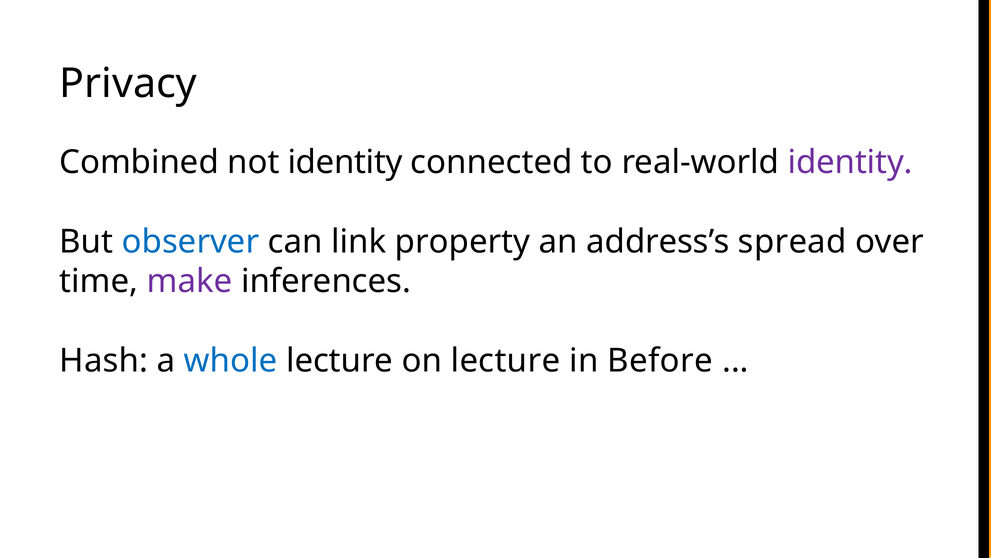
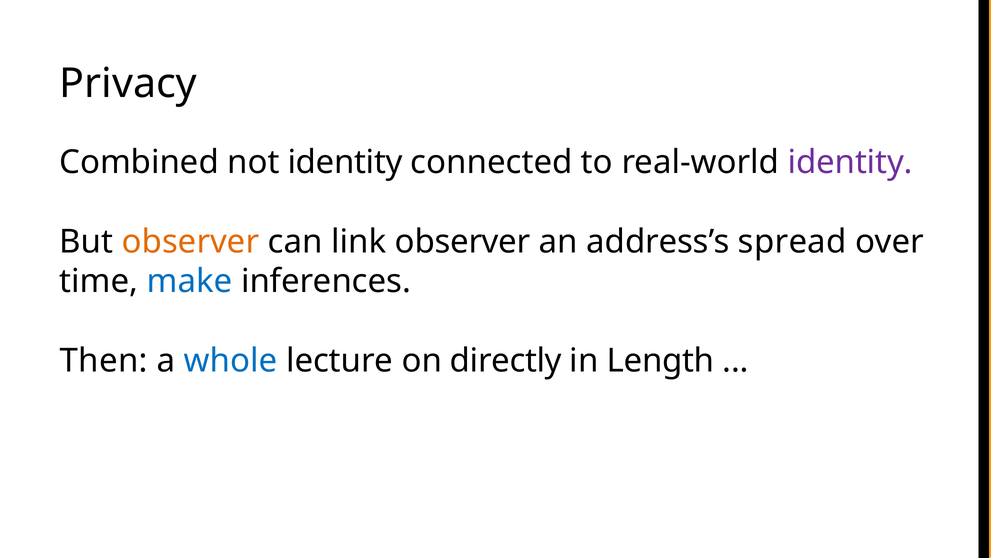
observer at (190, 241) colour: blue -> orange
link property: property -> observer
make colour: purple -> blue
Hash: Hash -> Then
on lecture: lecture -> directly
Before: Before -> Length
